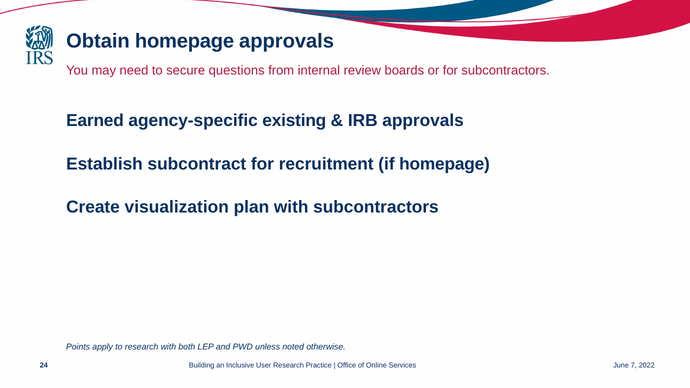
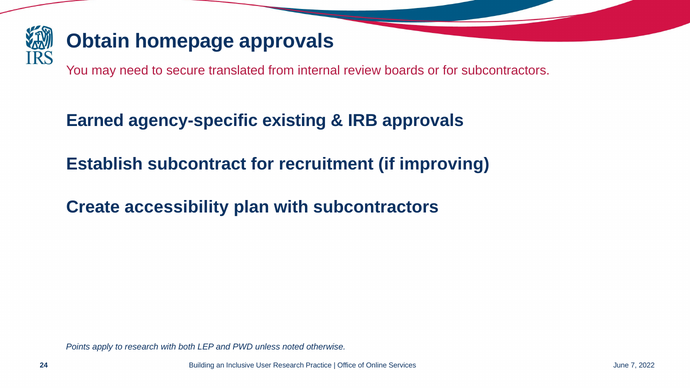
questions: questions -> translated
if homepage: homepage -> improving
visualization: visualization -> accessibility
